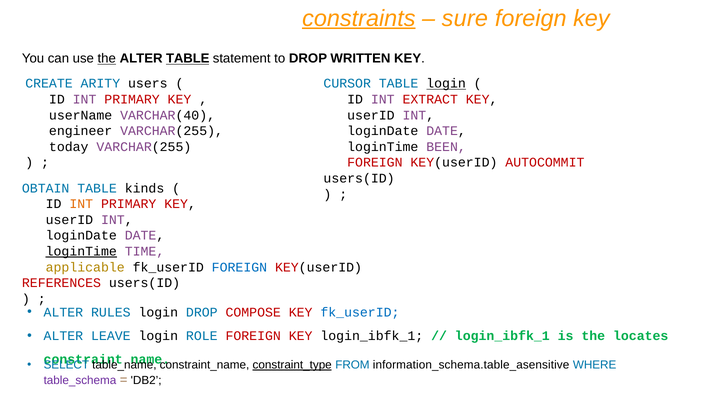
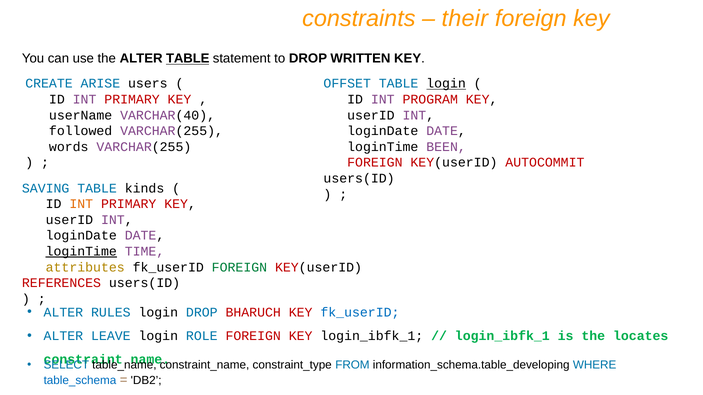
constraints underline: present -> none
sure: sure -> their
the at (107, 59) underline: present -> none
ARITY: ARITY -> ARISE
CURSOR: CURSOR -> OFFSET
EXTRACT: EXTRACT -> PROGRAM
engineer: engineer -> followed
today: today -> words
OBTAIN: OBTAIN -> SAVING
applicable: applicable -> attributes
FOREIGN at (239, 267) colour: blue -> green
COMPOSE: COMPOSE -> BHARUCH
constraint_type underline: present -> none
information_schema.table_asensitive: information_schema.table_asensitive -> information_schema.table_developing
table_schema colour: purple -> blue
